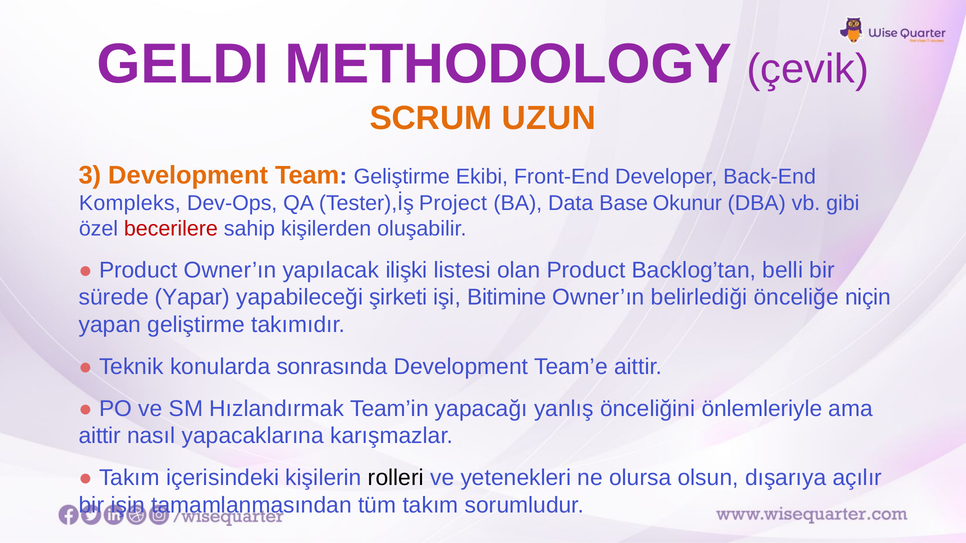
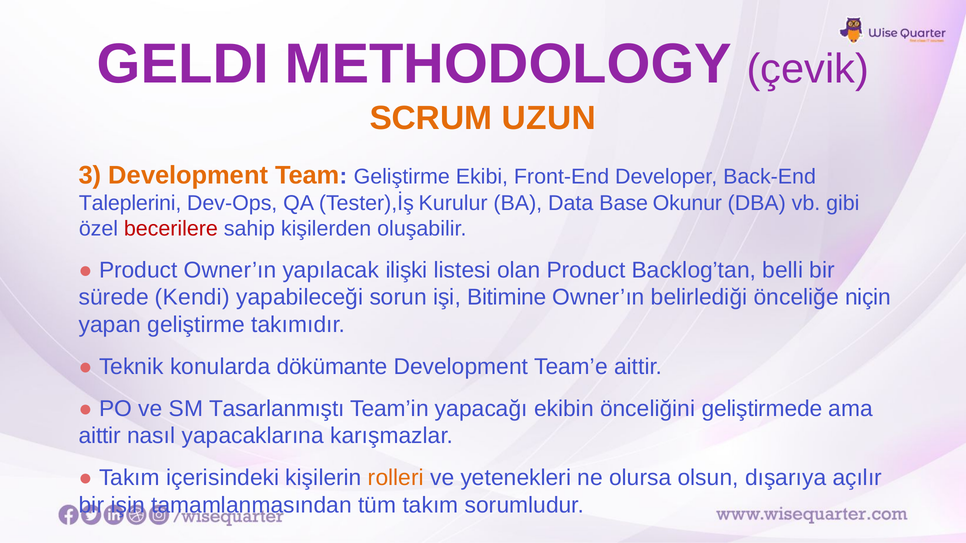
Kompleks: Kompleks -> Taleplerini
Project: Project -> Kurulur
Yapar: Yapar -> Kendi
şirketi: şirketi -> sorun
sonrasında: sonrasında -> dökümante
Hızlandırmak: Hızlandırmak -> Tasarlanmıştı
yanlış: yanlış -> ekibin
önlemleriyle: önlemleriyle -> geliştirmede
rolleri colour: black -> orange
